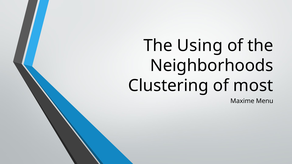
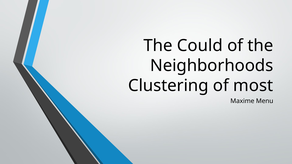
Using: Using -> Could
